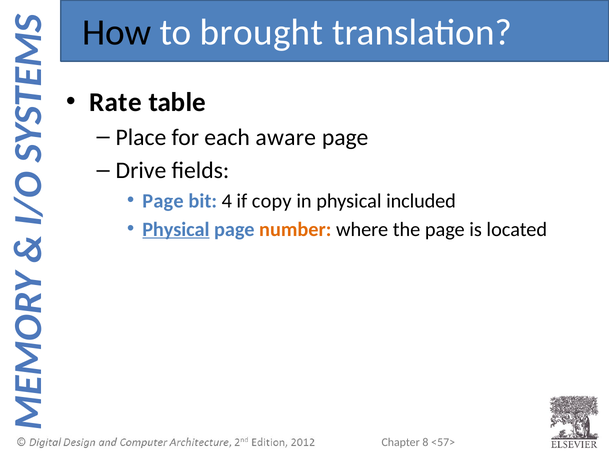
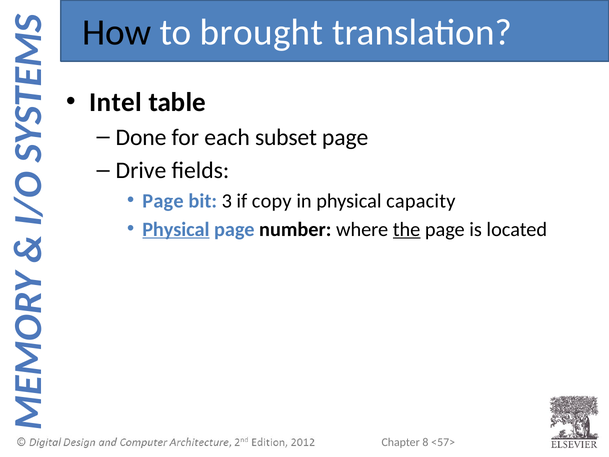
Rate: Rate -> Intel
Place: Place -> Done
aware: aware -> subset
4: 4 -> 3
included: included -> capacity
number colour: orange -> black
the underline: none -> present
